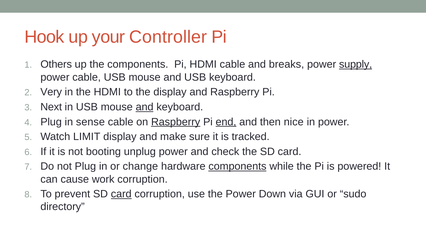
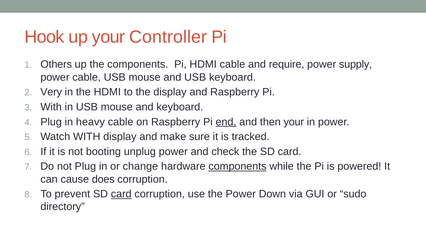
breaks: breaks -> require
supply underline: present -> none
Next at (51, 107): Next -> With
and at (145, 107) underline: present -> none
sense: sense -> heavy
Raspberry at (176, 122) underline: present -> none
then nice: nice -> your
Watch LIMIT: LIMIT -> WITH
work: work -> does
